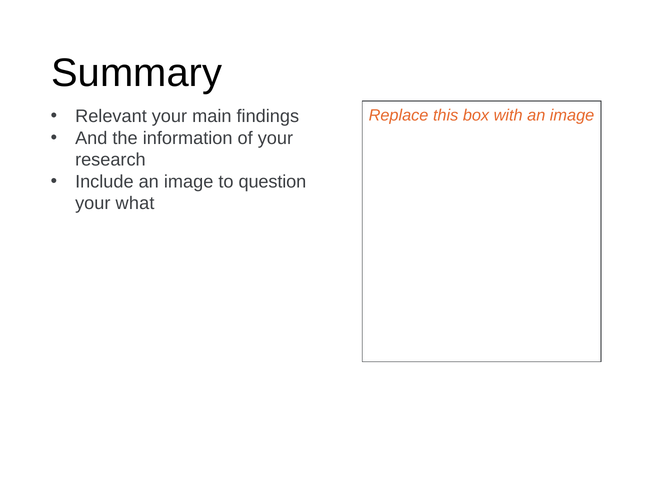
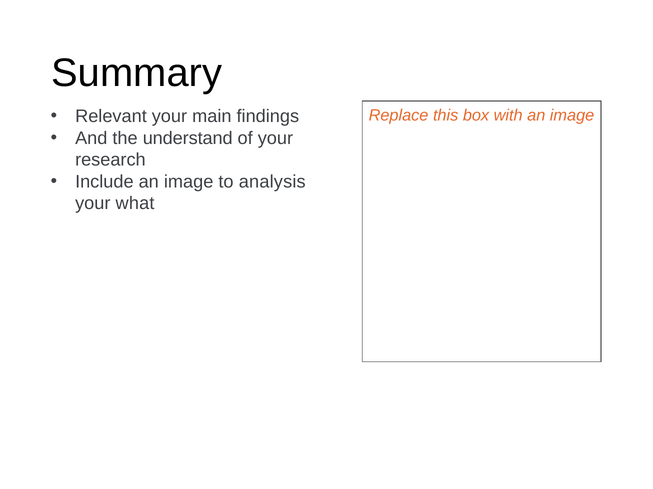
information: information -> understand
question: question -> analysis
